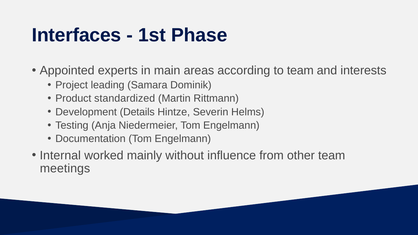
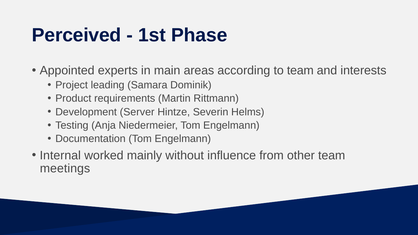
Interfaces: Interfaces -> Perceived
standardized: standardized -> requirements
Details: Details -> Server
